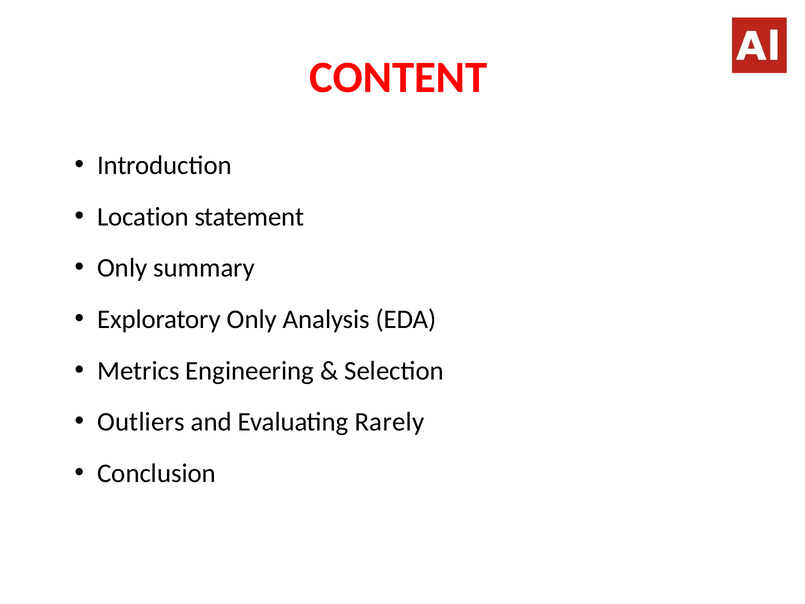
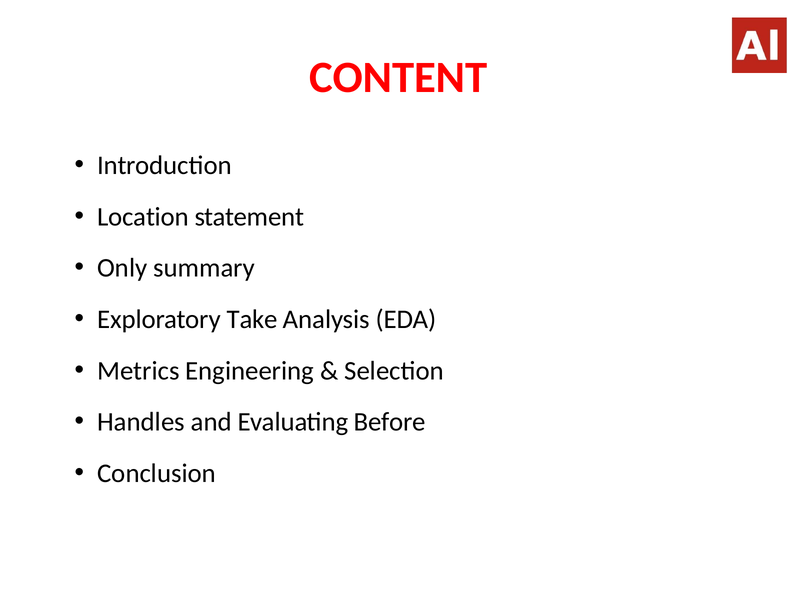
Exploratory Only: Only -> Take
Outliers: Outliers -> Handles
Rarely: Rarely -> Before
